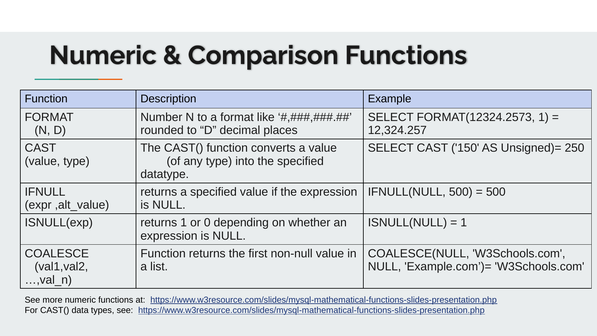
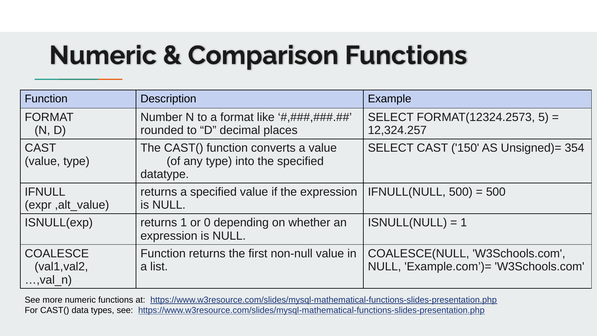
FORMAT(12324.2573 1: 1 -> 5
250: 250 -> 354
